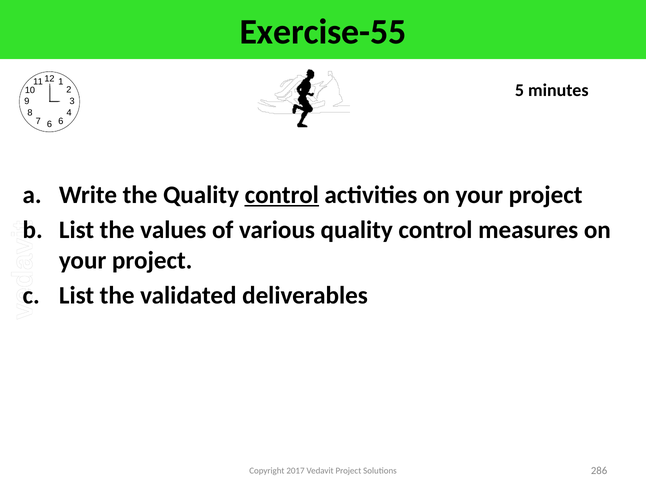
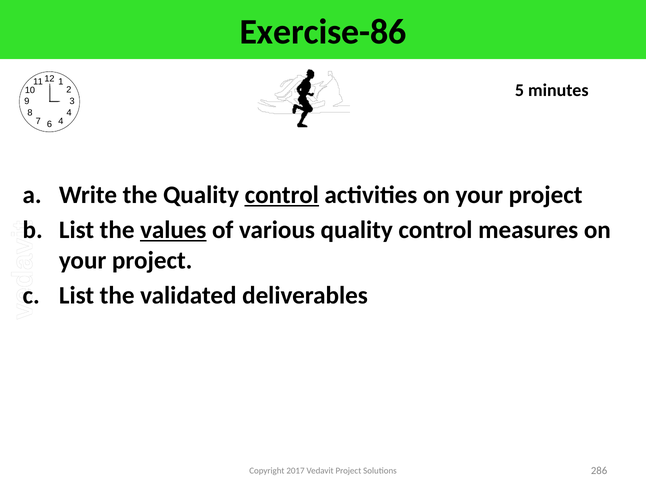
Exercise-55: Exercise-55 -> Exercise-86
6 at (61, 121): 6 -> 4
values underline: none -> present
